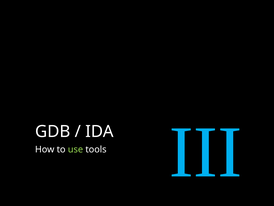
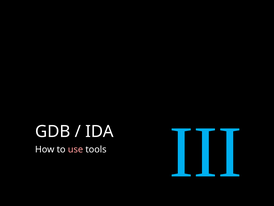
use colour: light green -> pink
